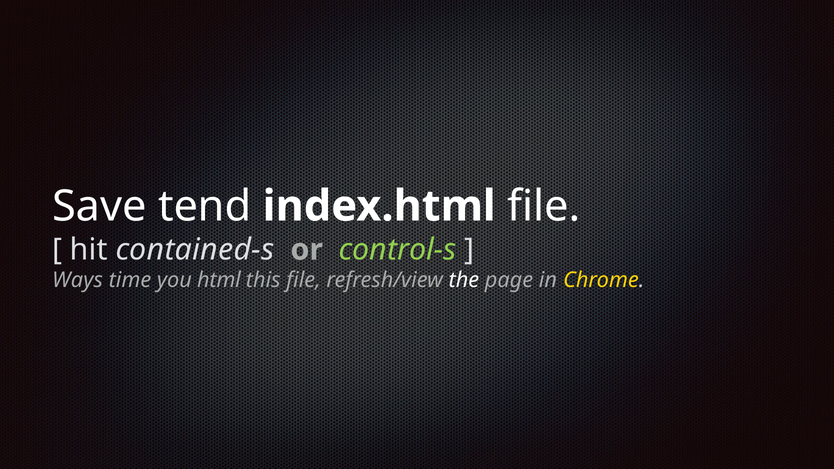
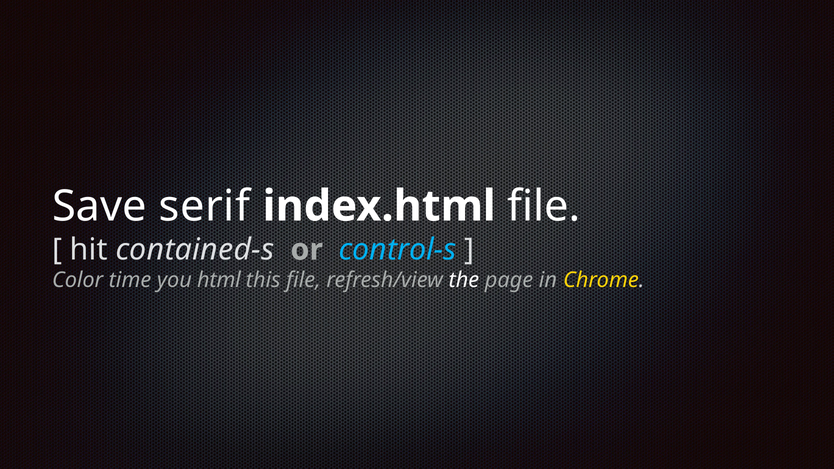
tend: tend -> serif
control-s colour: light green -> light blue
Ways: Ways -> Color
